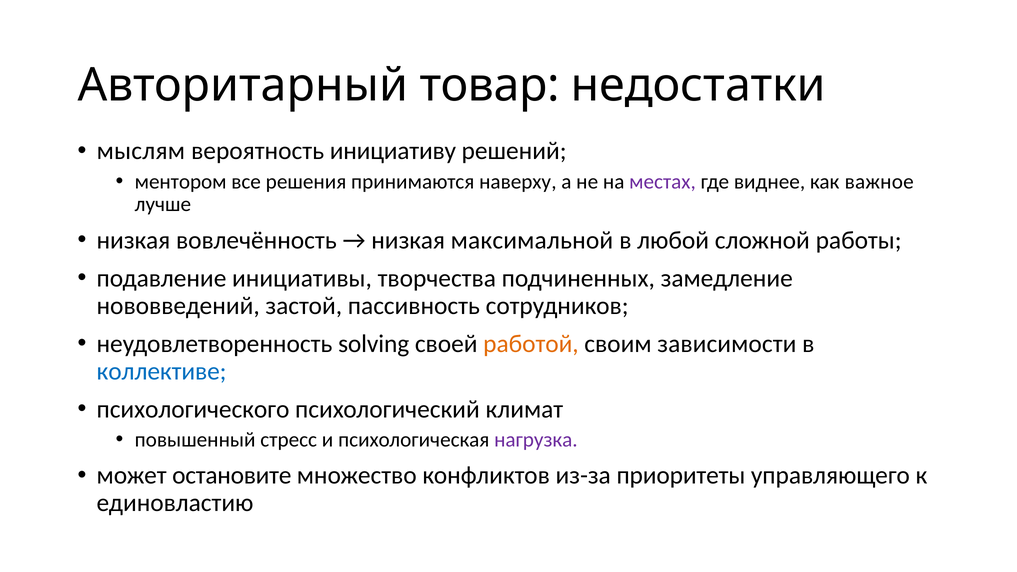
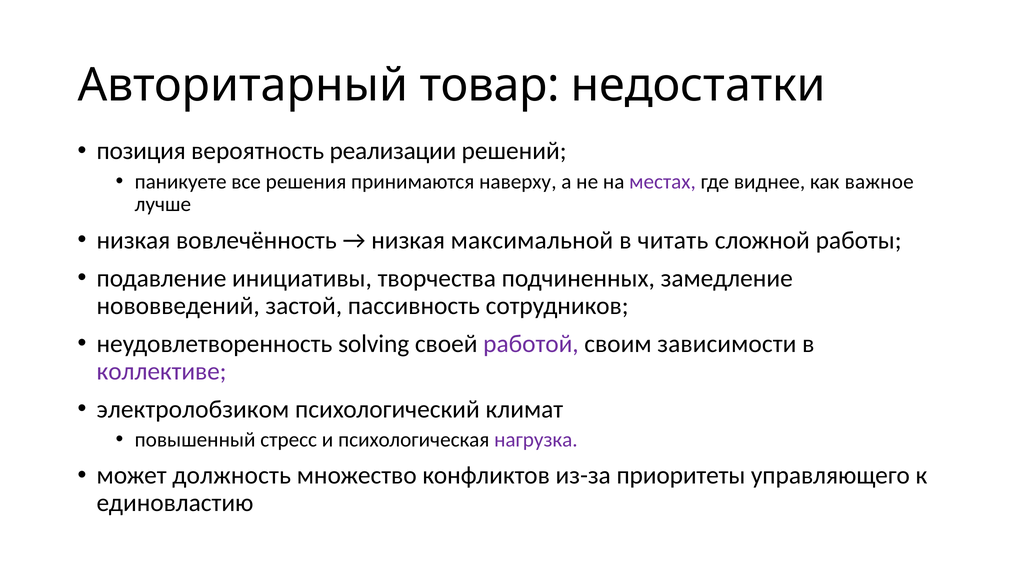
мыслям: мыслям -> позиция
инициативу: инициативу -> реализации
ментором: ментором -> паникуете
любой: любой -> читать
работой colour: orange -> purple
коллективе colour: blue -> purple
психологического: психологического -> электролобзиком
остановите: остановите -> должность
